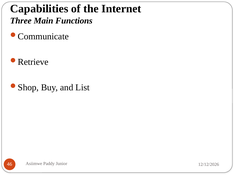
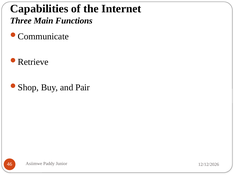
List: List -> Pair
